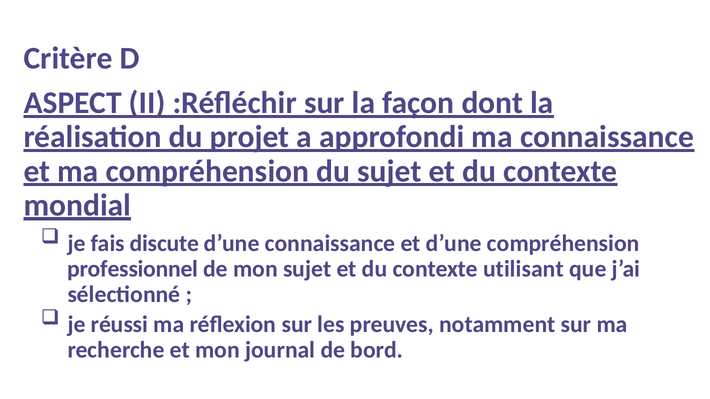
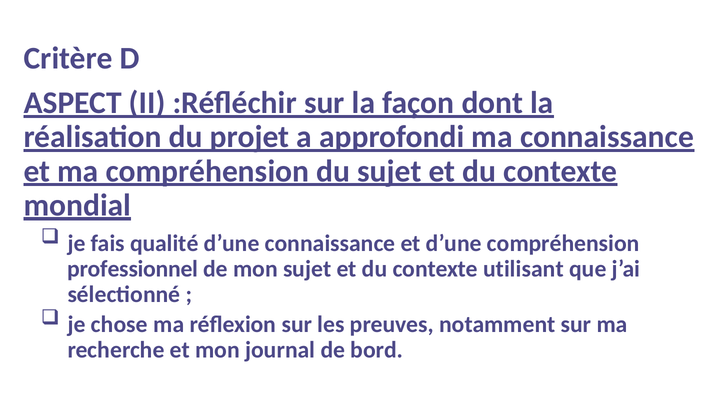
discute: discute -> qualité
réussi: réussi -> chose
